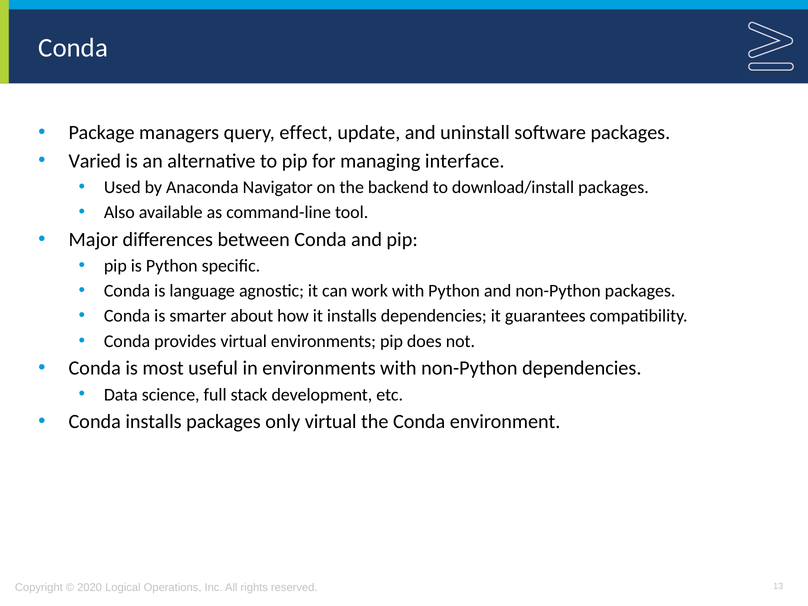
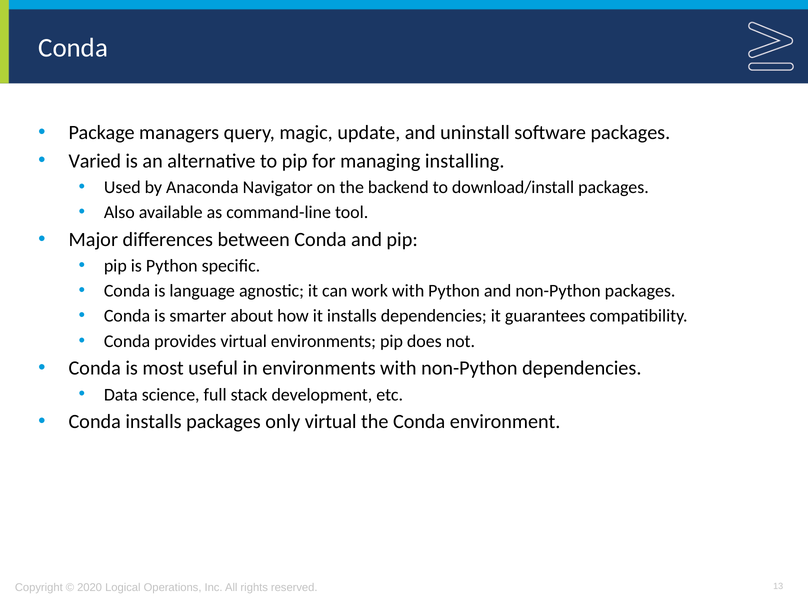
effect: effect -> magic
interface: interface -> installing
